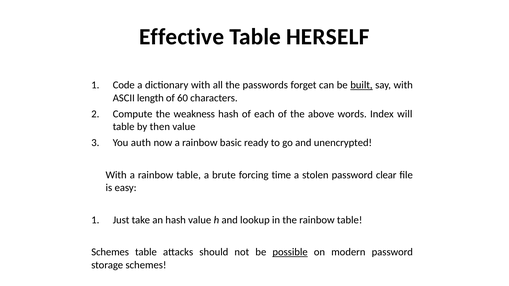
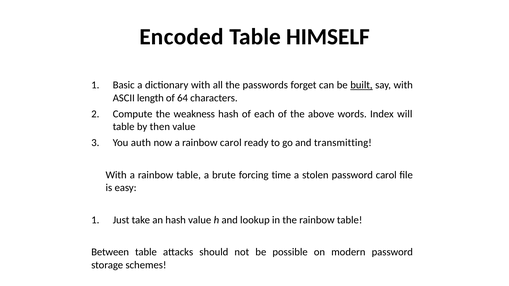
Effective: Effective -> Encoded
HERSELF: HERSELF -> HIMSELF
Code: Code -> Basic
60: 60 -> 64
rainbow basic: basic -> carol
unencrypted: unencrypted -> transmitting
password clear: clear -> carol
Schemes at (110, 252): Schemes -> Between
possible underline: present -> none
